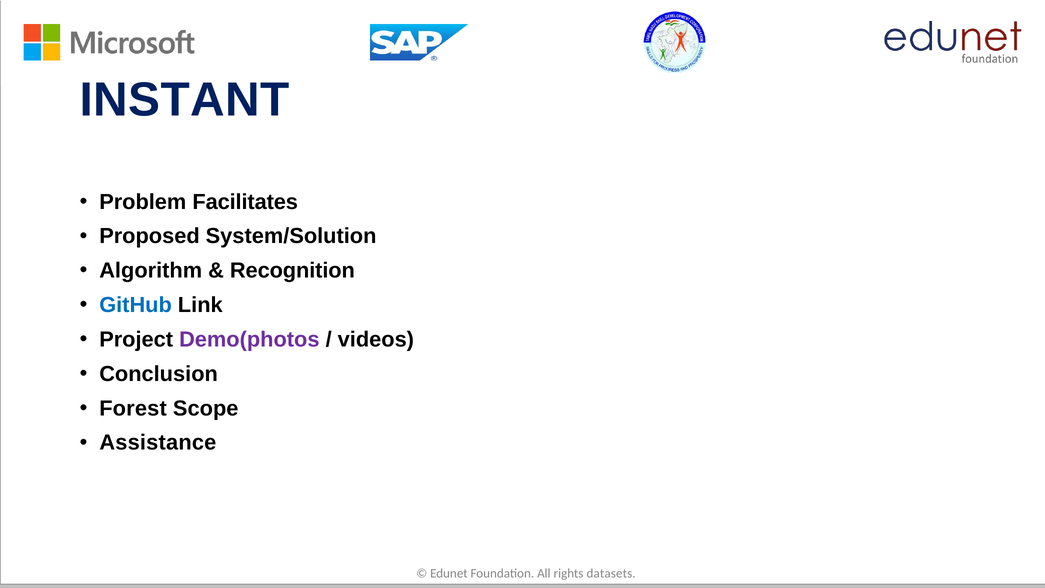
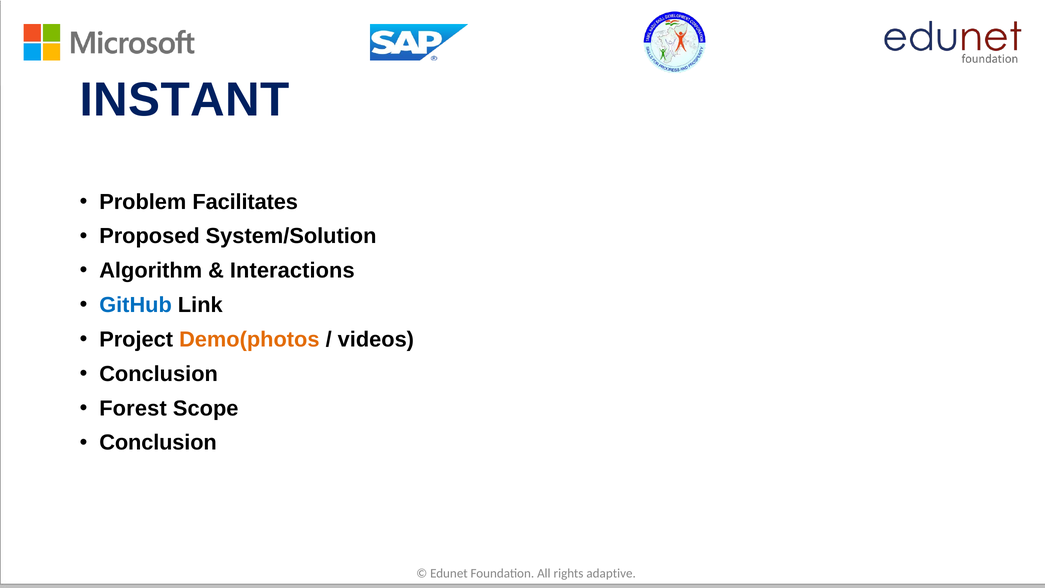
Recognition: Recognition -> Interactions
Demo(photos colour: purple -> orange
Assistance at (158, 443): Assistance -> Conclusion
datasets: datasets -> adaptive
